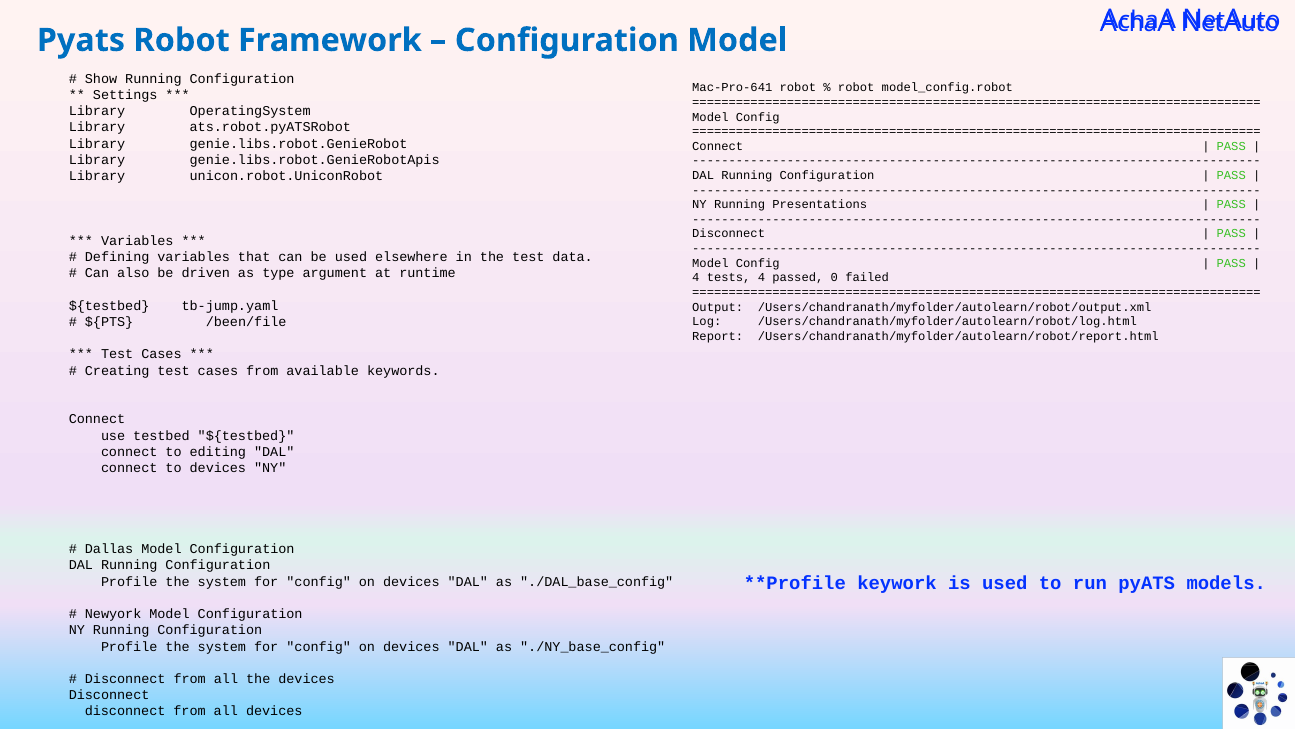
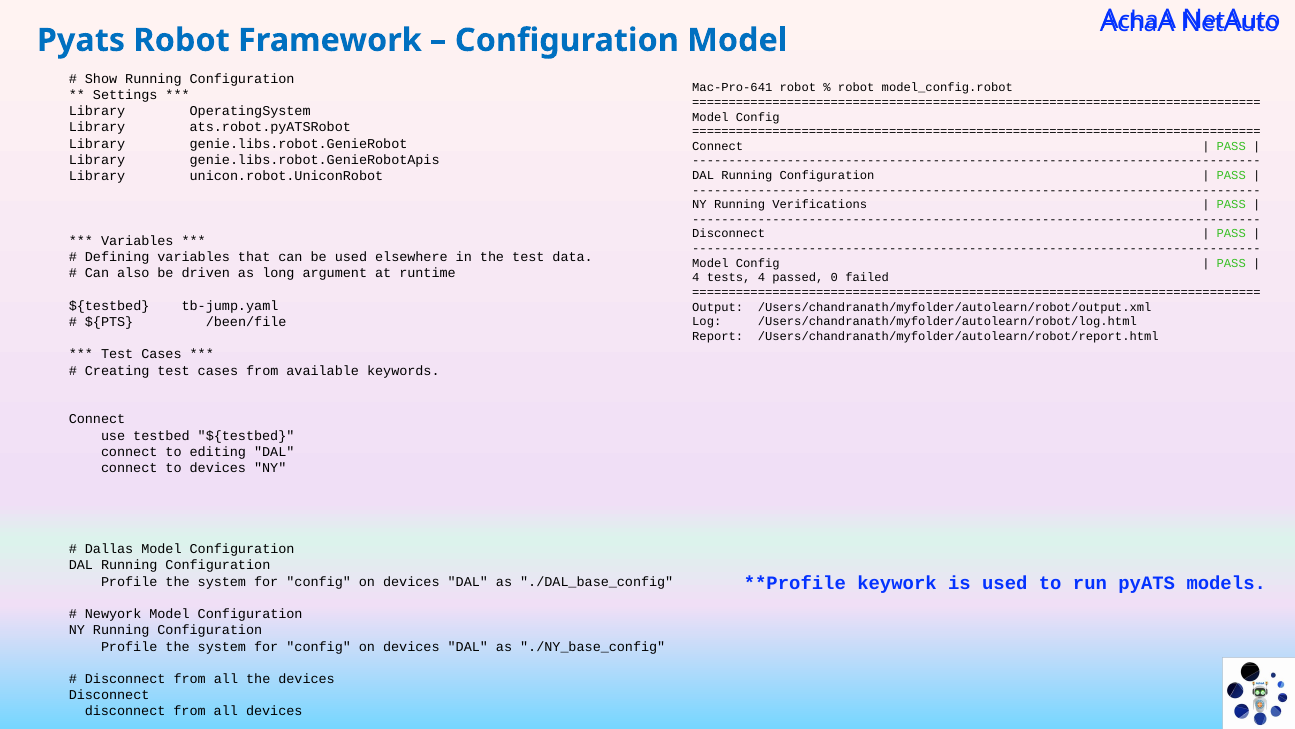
Presentations: Presentations -> Verifications
type: type -> long
